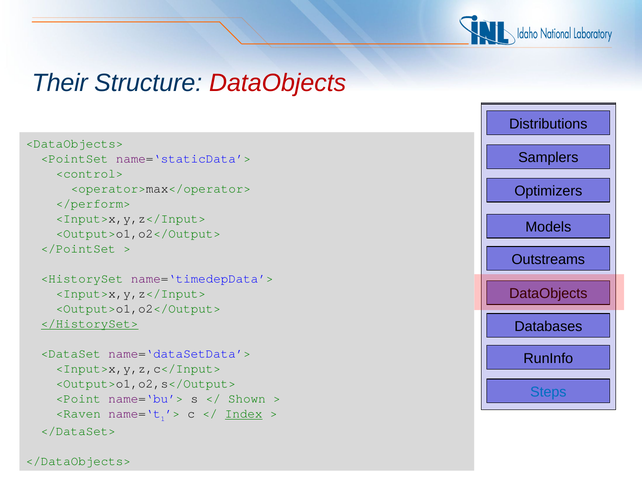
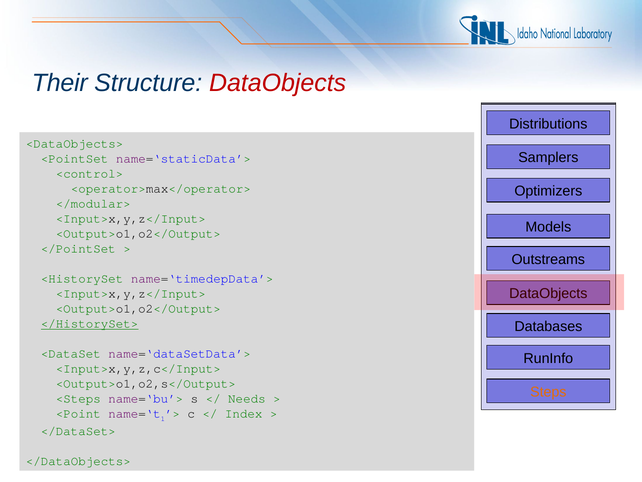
</perform>: </perform> -> </modular>
Steps at (548, 391) colour: blue -> orange
<Point: <Point -> <Steps
Shown: Shown -> Needs
<Raven: <Raven -> <Point
Index underline: present -> none
